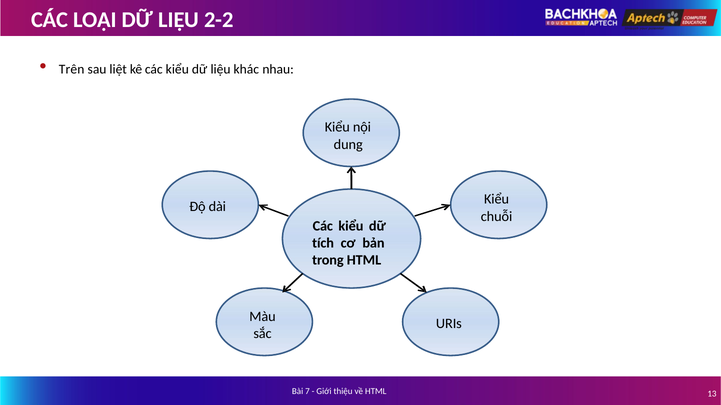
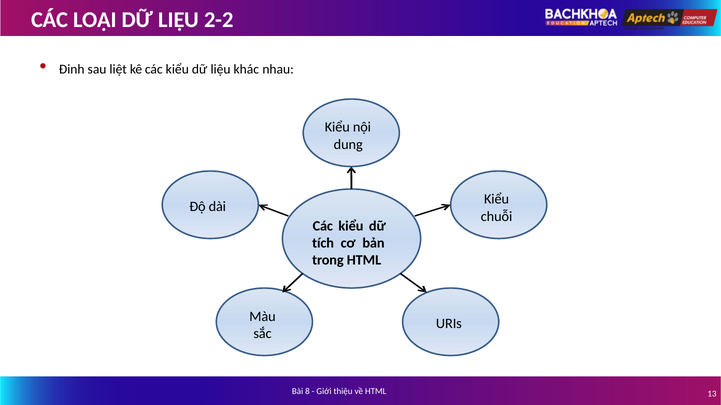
Trên: Trên -> Đinh
7: 7 -> 8
